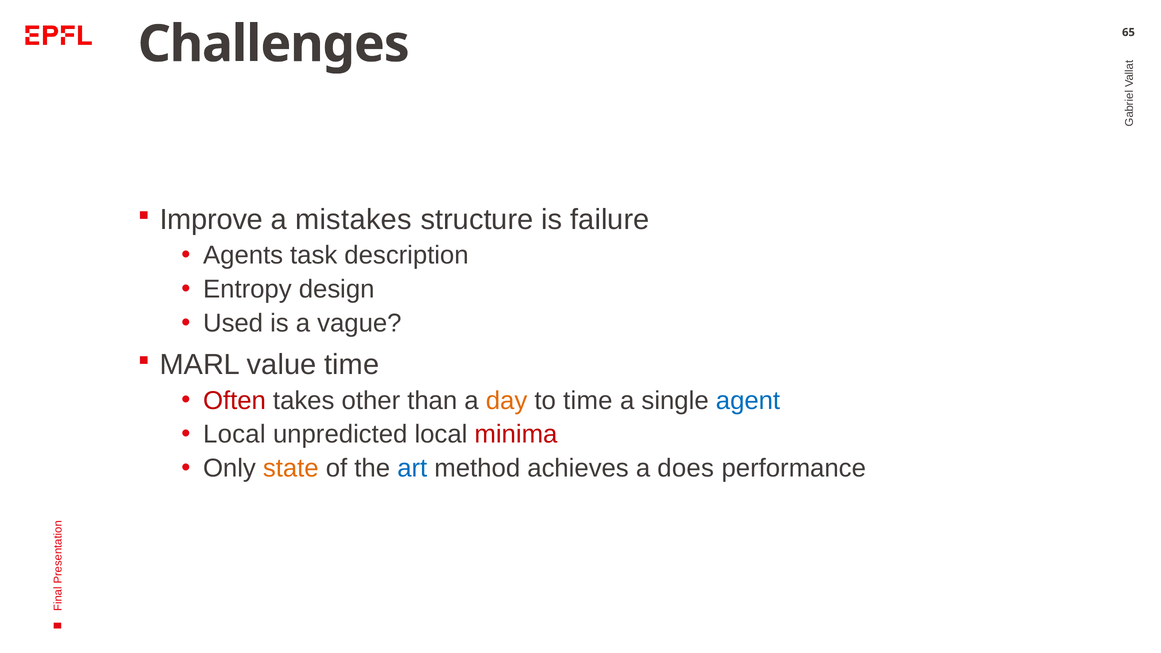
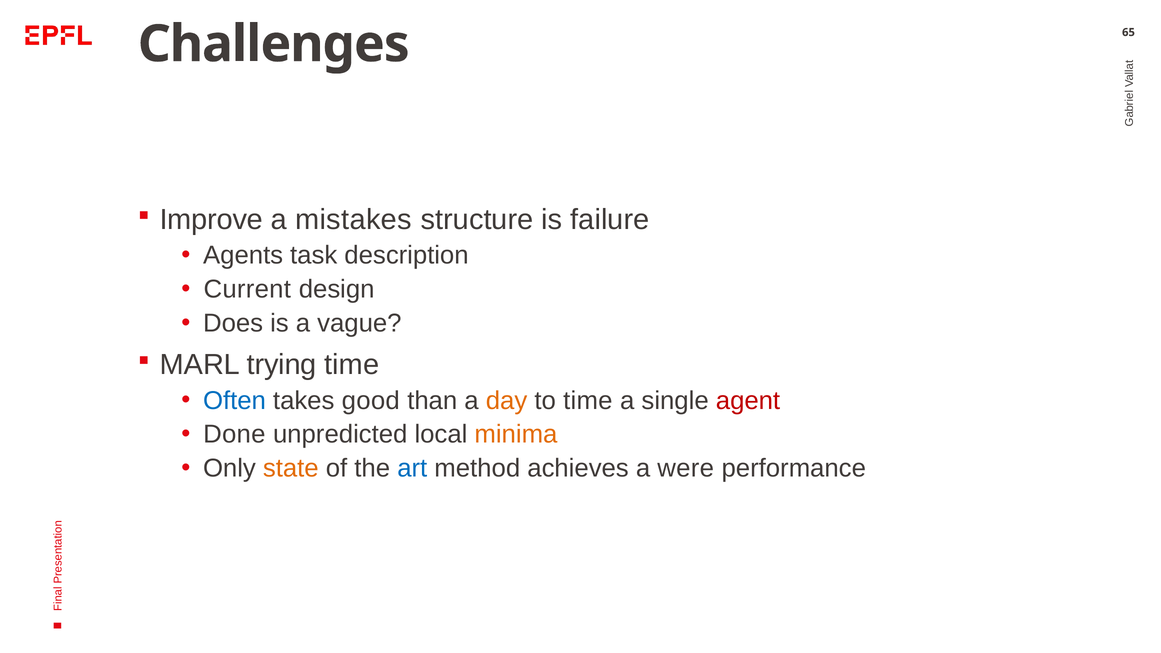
Entropy: Entropy -> Current
Used: Used -> Does
value: value -> trying
Often colour: red -> blue
other: other -> good
agent colour: blue -> red
Local at (234, 434): Local -> Done
minima colour: red -> orange
does: does -> were
